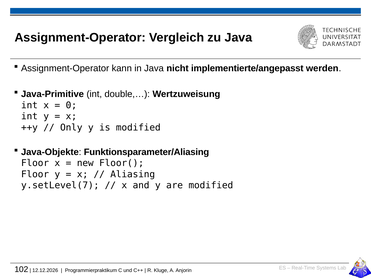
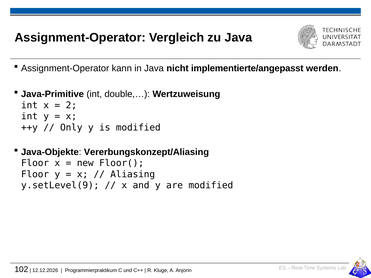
0: 0 -> 2
Funktionsparameter/Aliasing: Funktionsparameter/Aliasing -> Vererbungskonzept/Aliasing
y.setLevel(7: y.setLevel(7 -> y.setLevel(9
